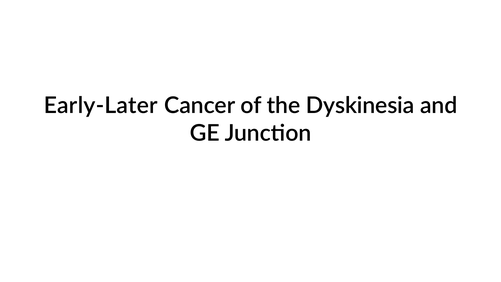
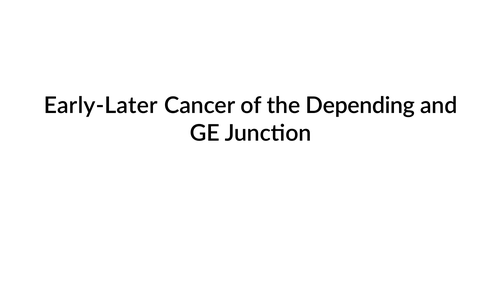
Dyskinesia: Dyskinesia -> Depending
